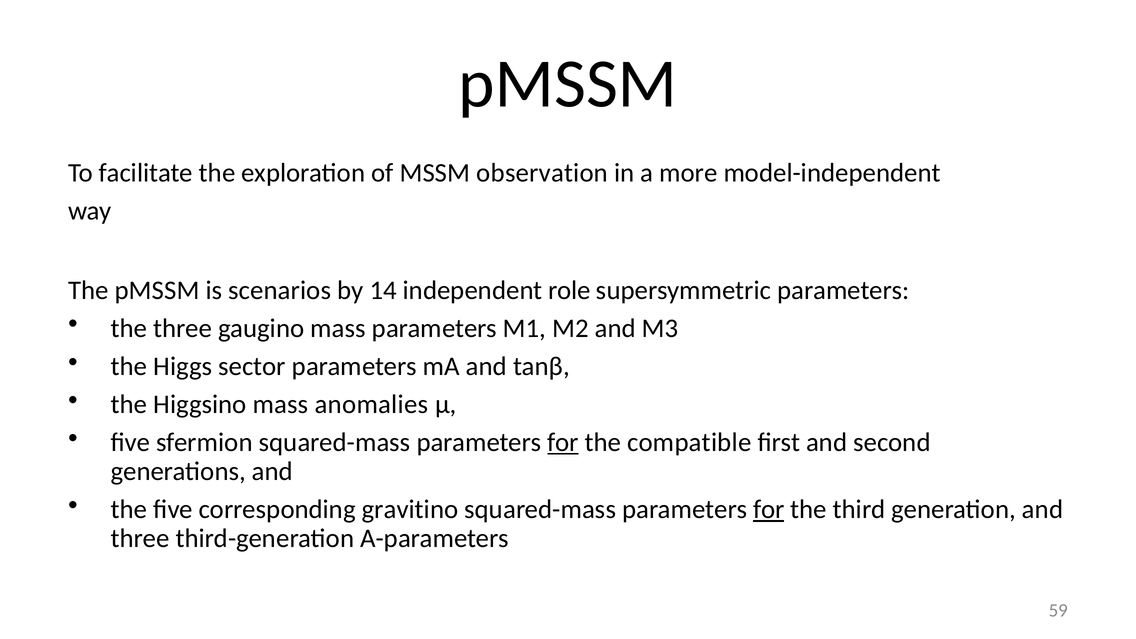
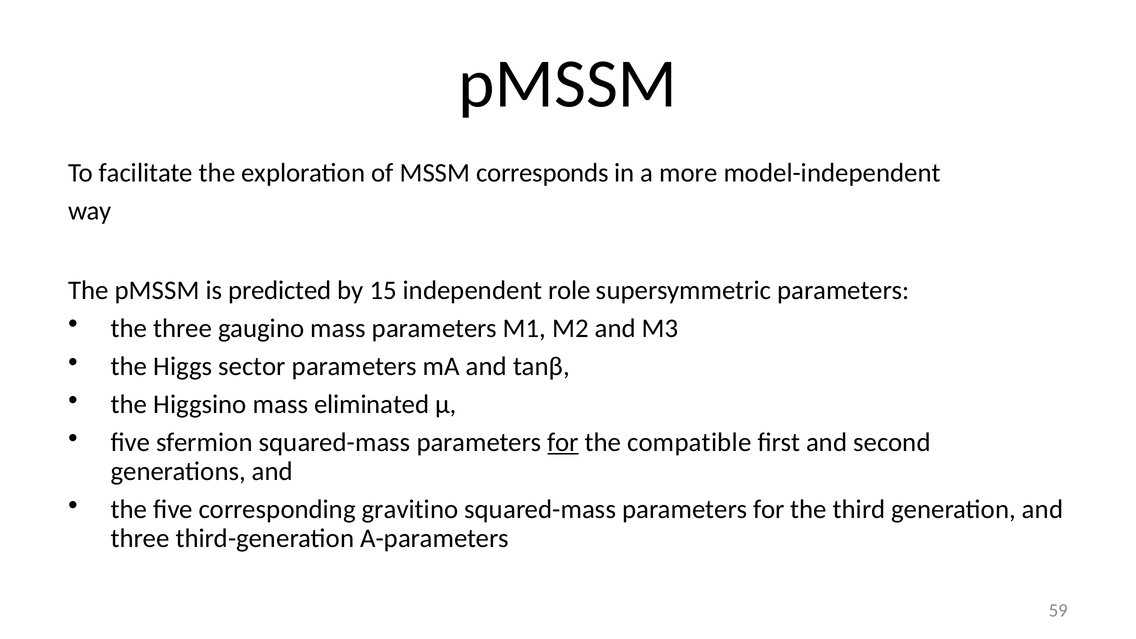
observation: observation -> corresponds
scenarios: scenarios -> predicted
14: 14 -> 15
anomalies: anomalies -> eliminated
for at (769, 509) underline: present -> none
